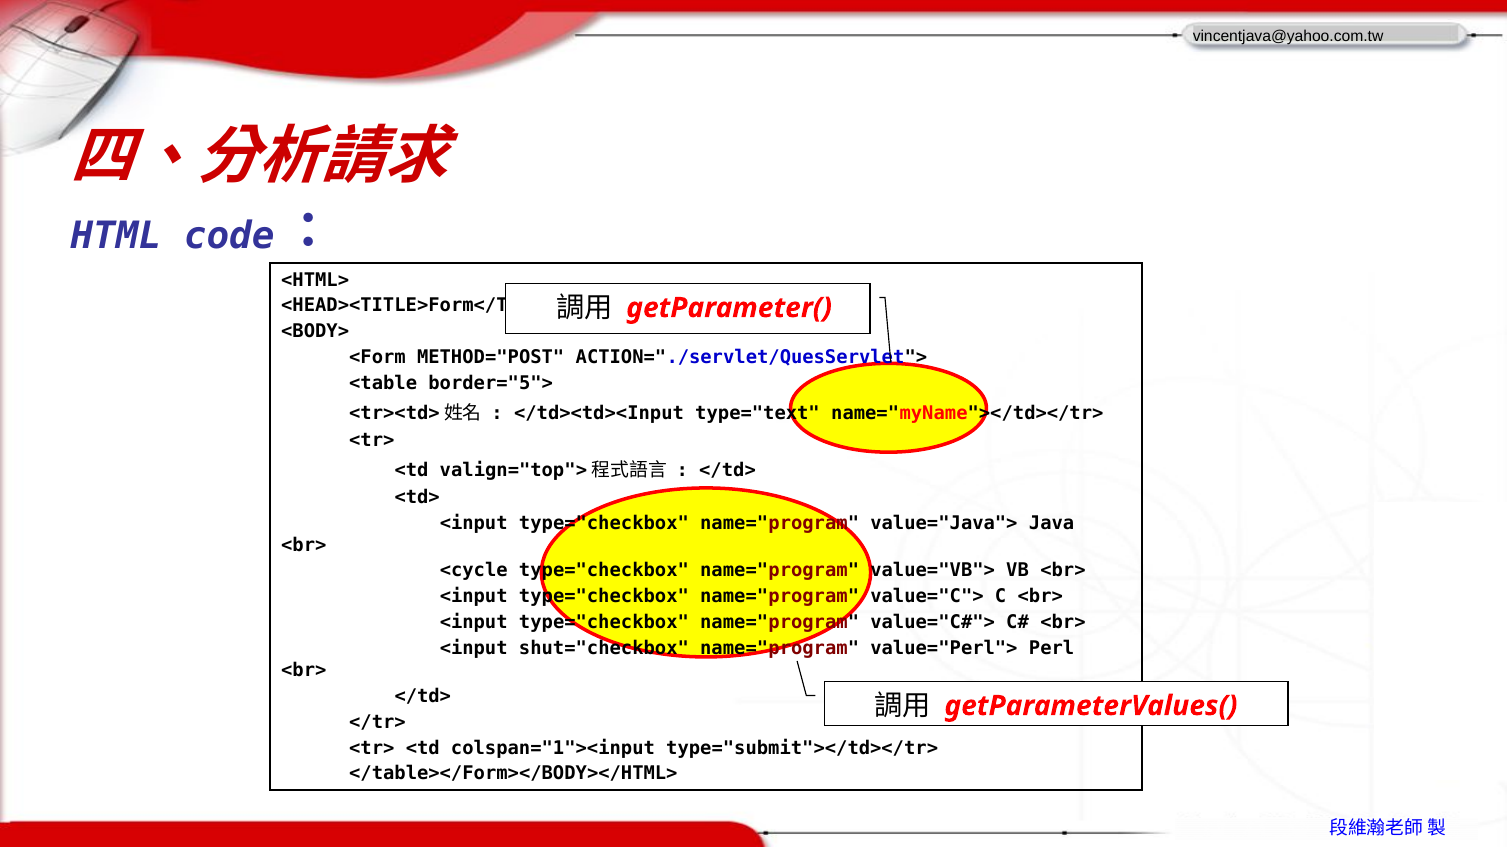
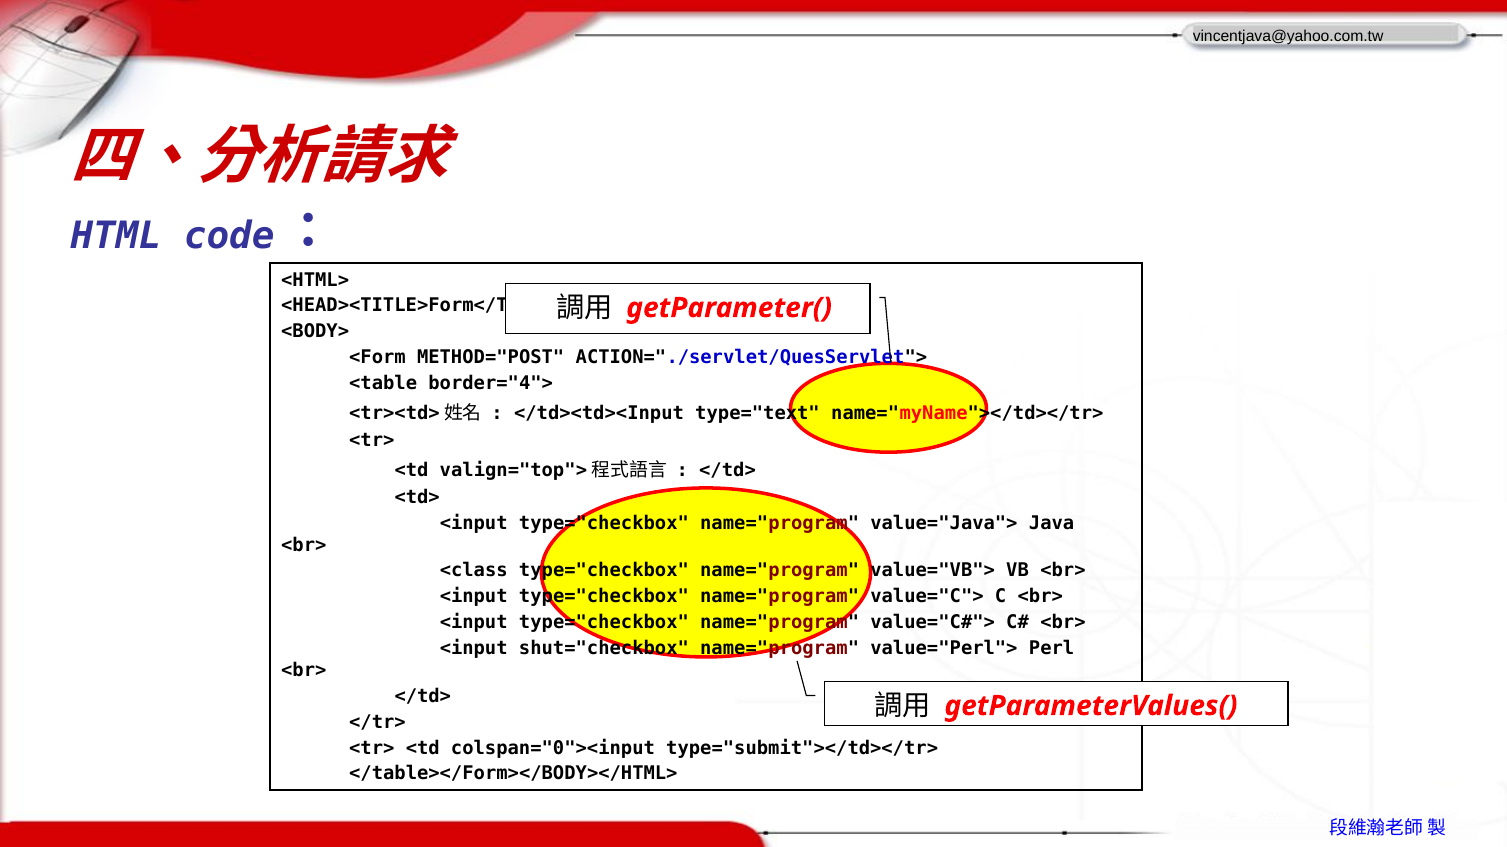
border="5">: border="5"> -> border="4">
<cycle: <cycle -> <class
colspan="1"><input: colspan="1"><input -> colspan="0"><input
